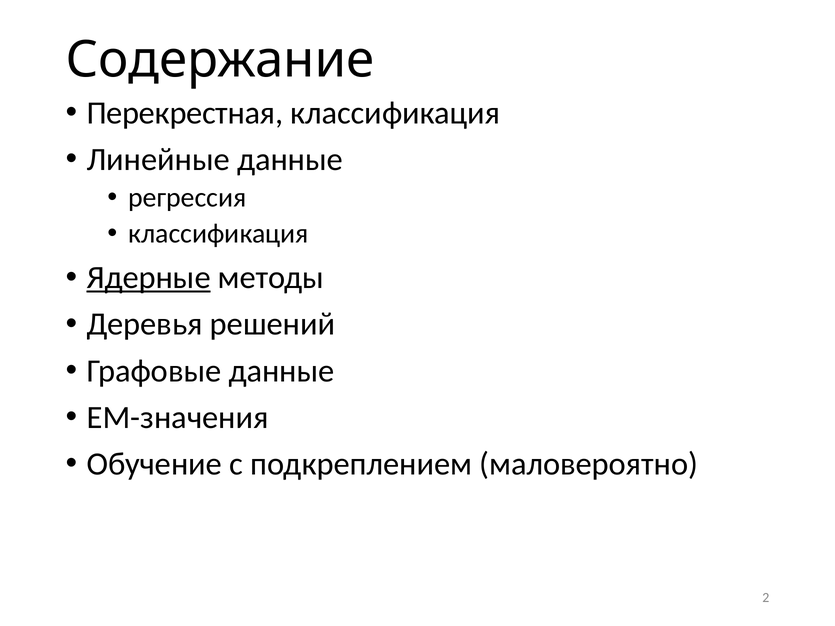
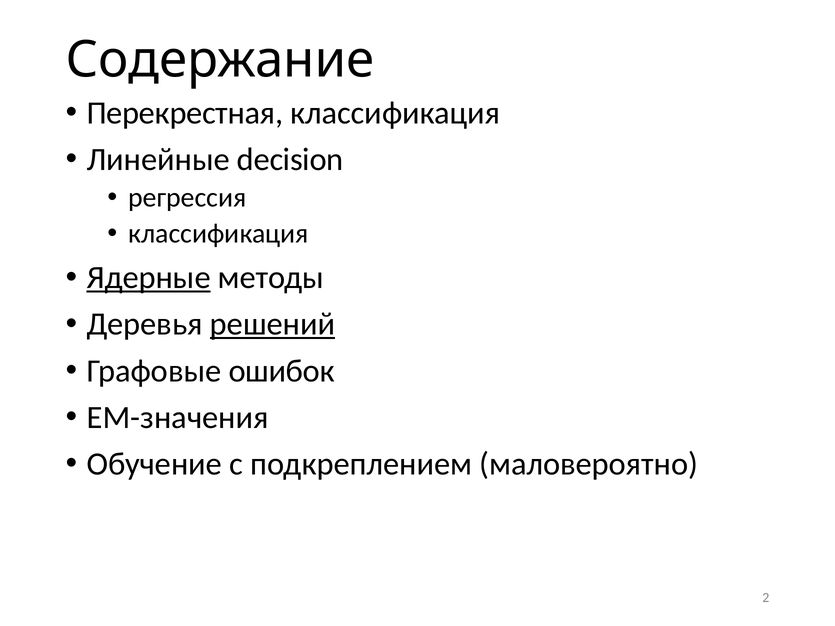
Линейные данные: данные -> decision
решений underline: none -> present
Графовые данные: данные -> ошибок
